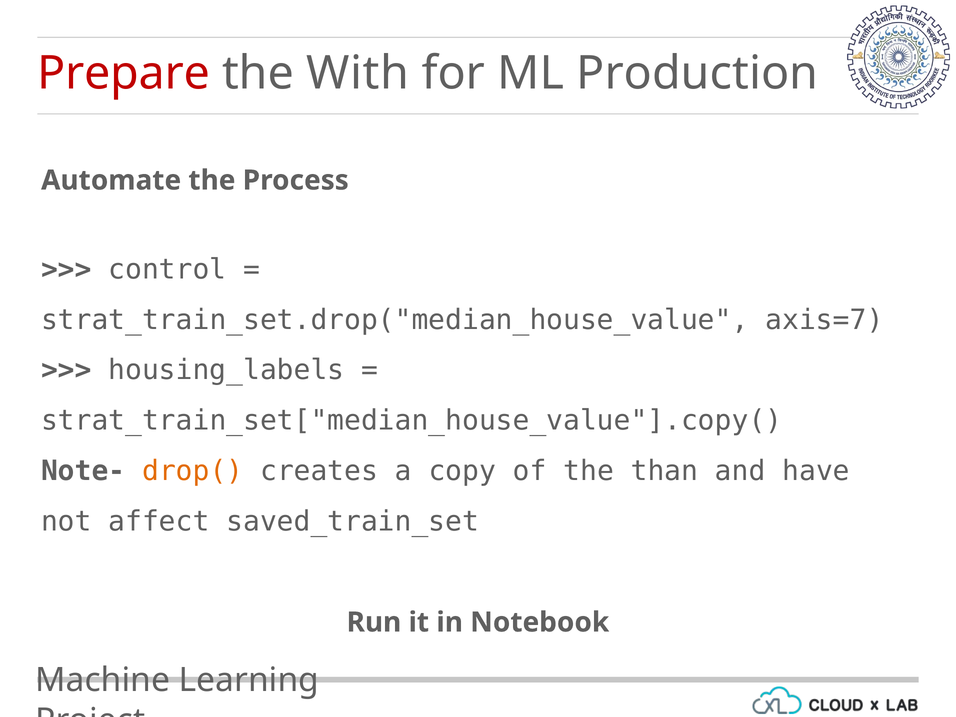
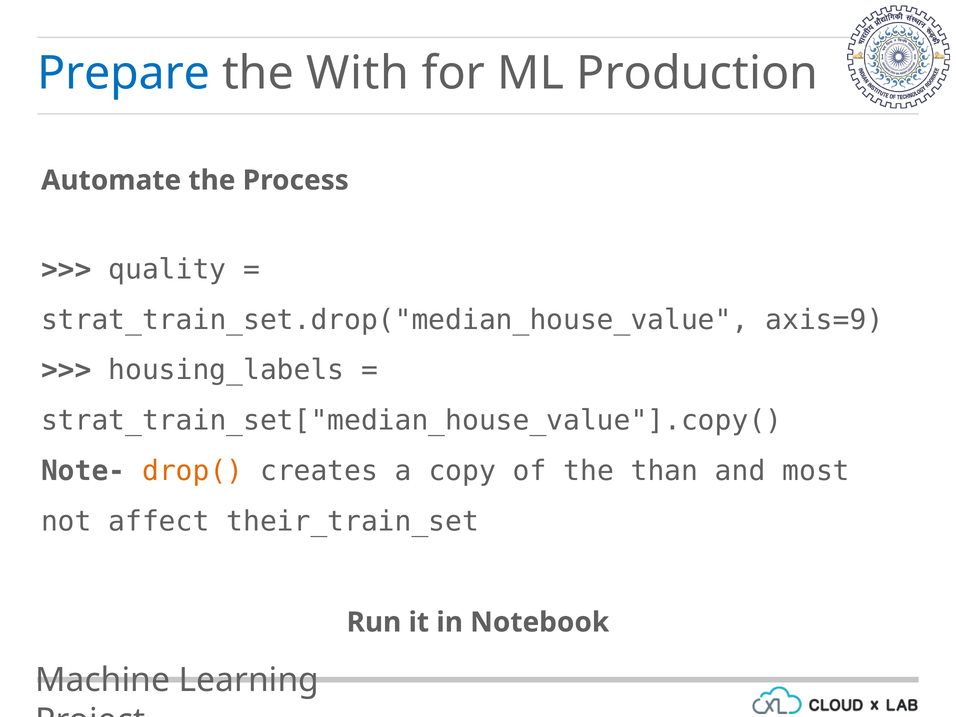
Prepare colour: red -> blue
control: control -> quality
axis=7: axis=7 -> axis=9
have: have -> most
saved_train_set: saved_train_set -> their_train_set
